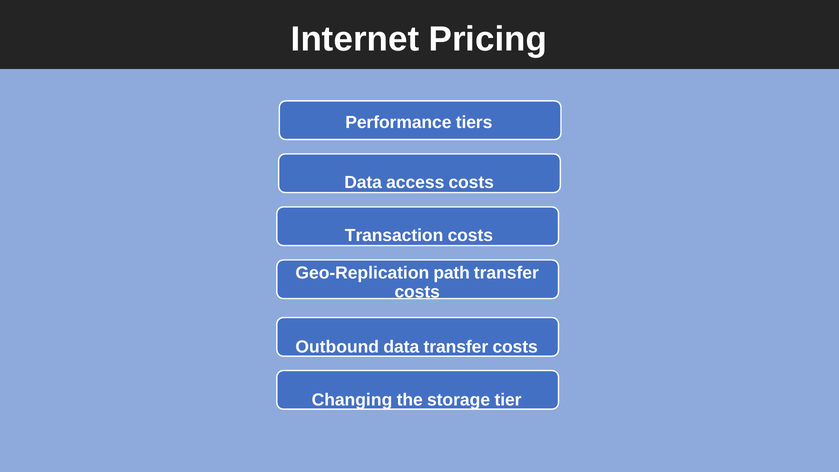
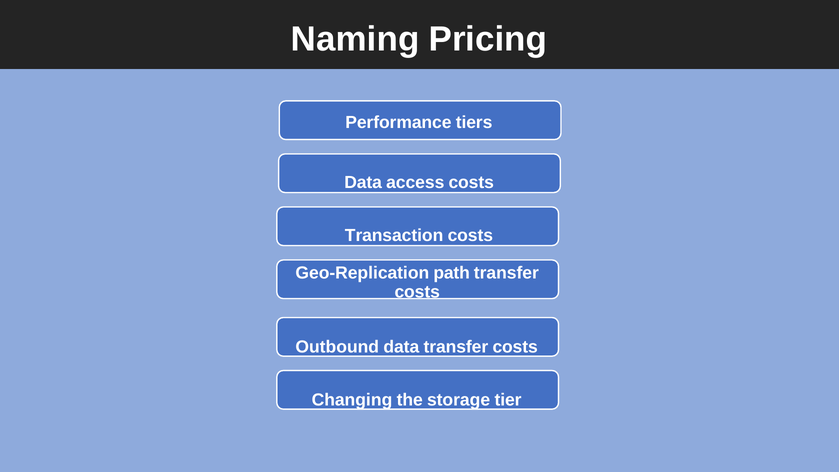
Internet: Internet -> Naming
